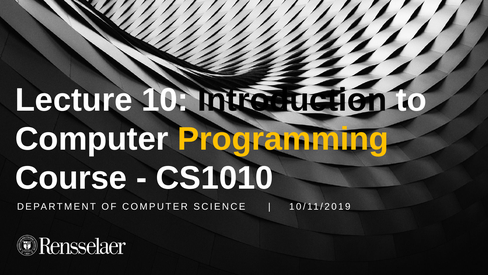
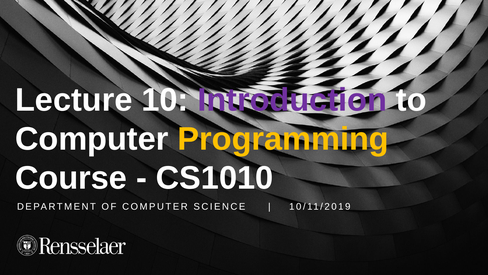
Introduction colour: black -> purple
